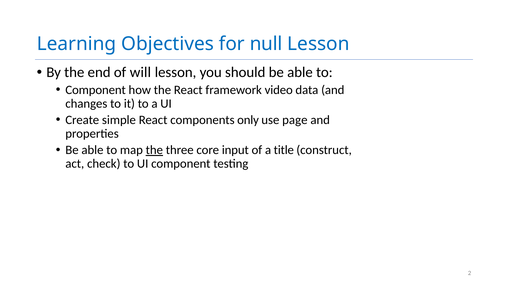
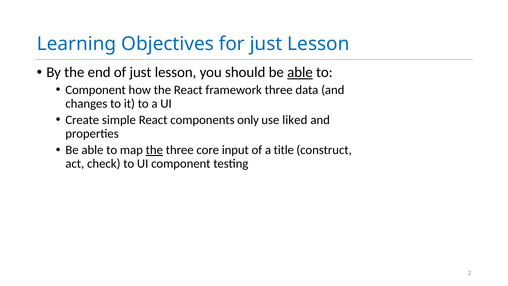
for null: null -> just
of will: will -> just
able at (300, 72) underline: none -> present
framework video: video -> three
page: page -> liked
